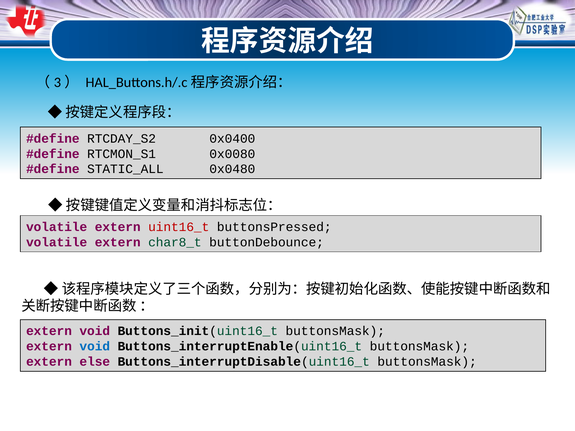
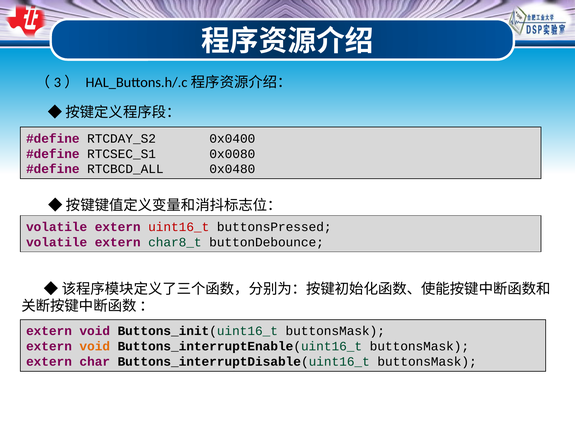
RTCMON_S1: RTCMON_S1 -> RTCSEC_S1
STATIC_ALL: STATIC_ALL -> RTCBCD_ALL
void at (95, 347) colour: blue -> orange
else: else -> char
